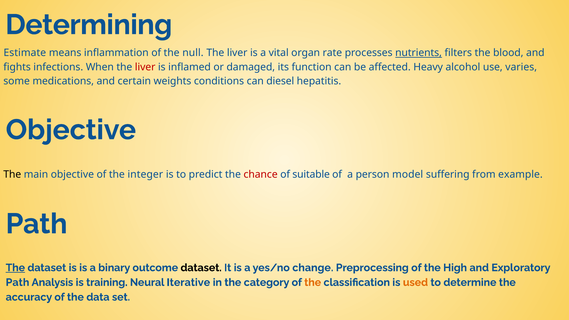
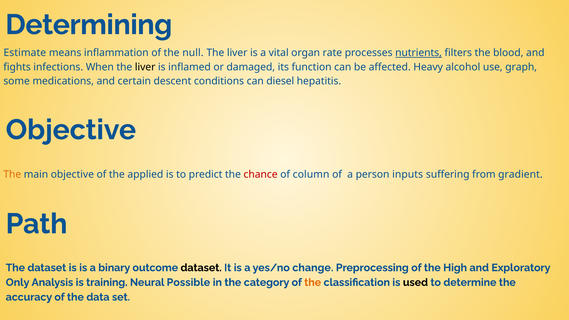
liver at (145, 67) colour: red -> black
varies: varies -> graph
weights: weights -> descent
The at (12, 174) colour: black -> orange
integer: integer -> applied
suitable: suitable -> column
model: model -> inputs
example: example -> gradient
The at (15, 268) underline: present -> none
Path at (18, 282): Path -> Only
Iterative: Iterative -> Possible
used colour: orange -> black
